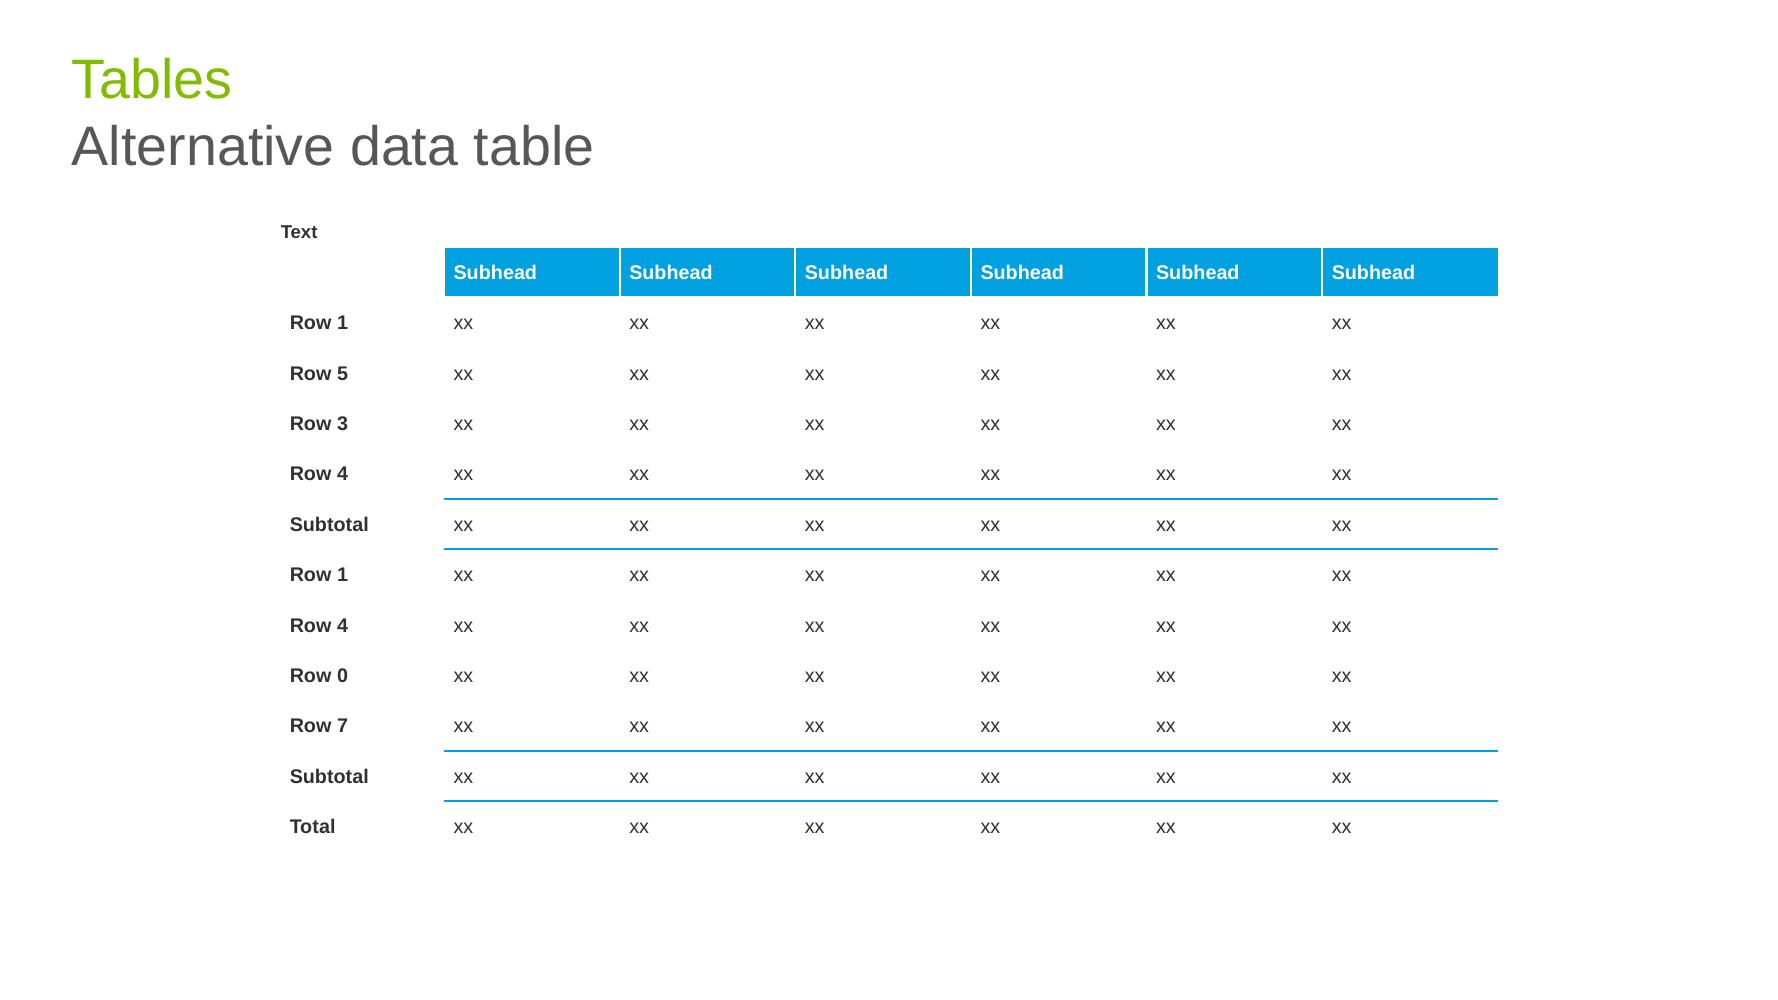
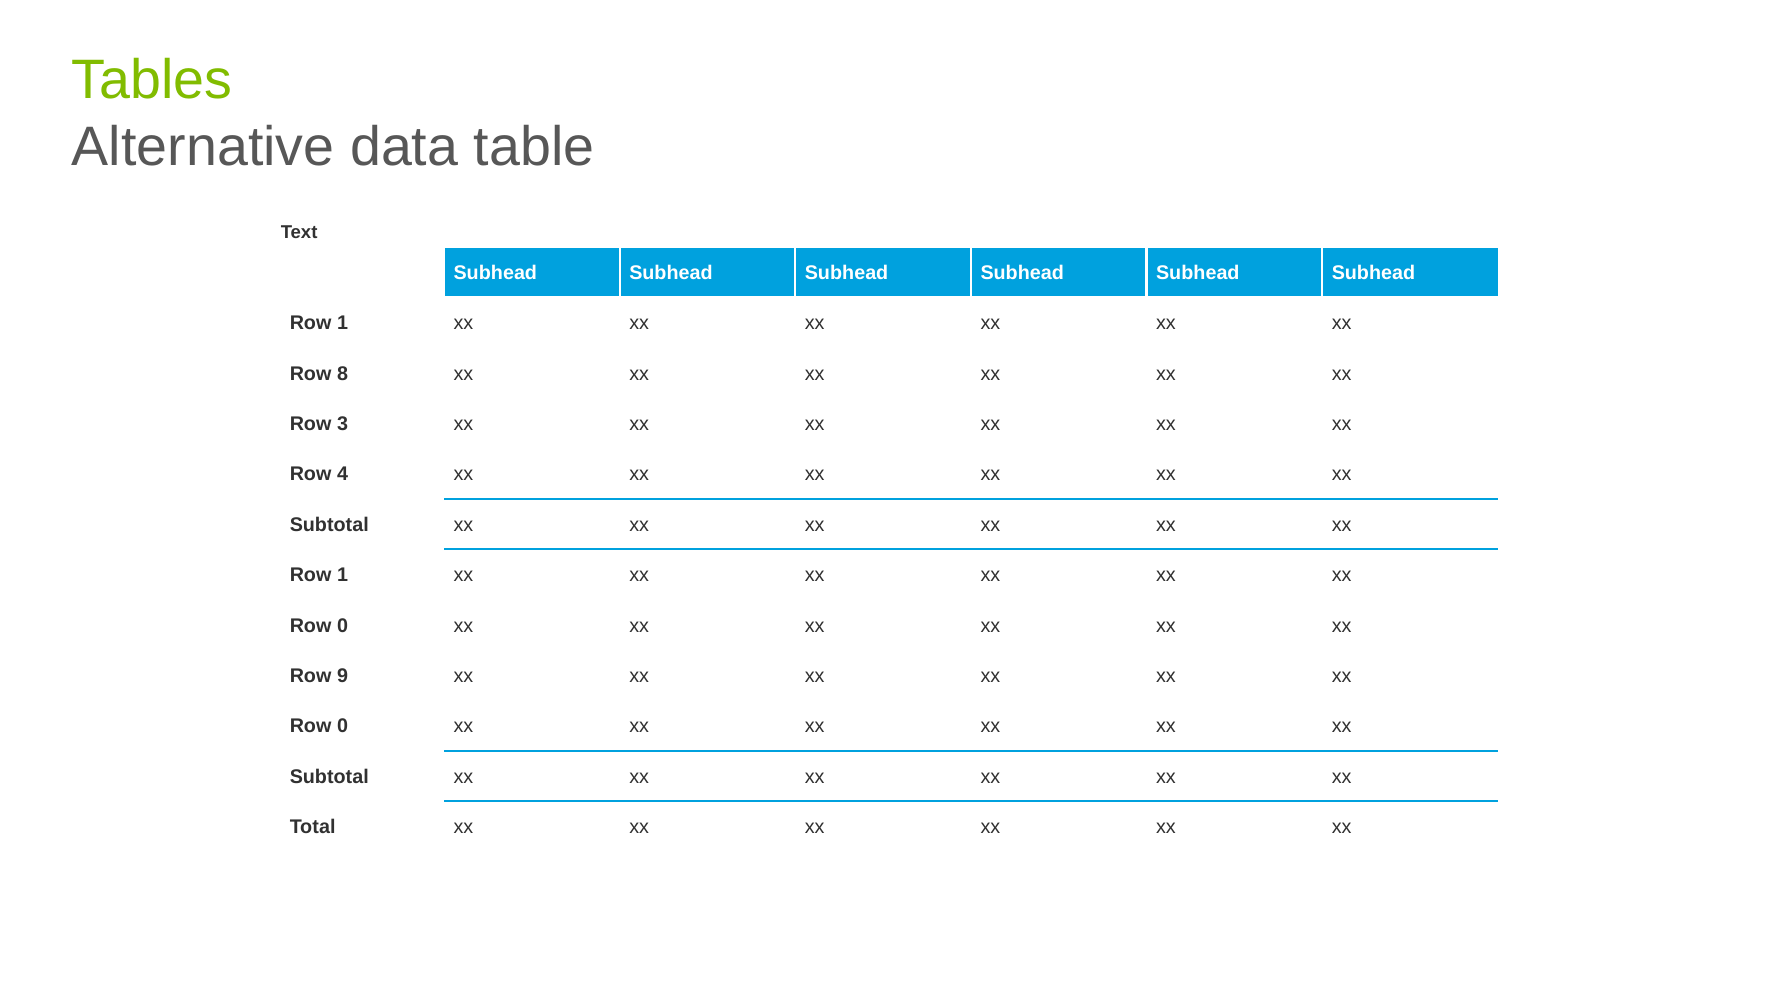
5: 5 -> 8
4 at (343, 626): 4 -> 0
0: 0 -> 9
7 at (343, 727): 7 -> 0
